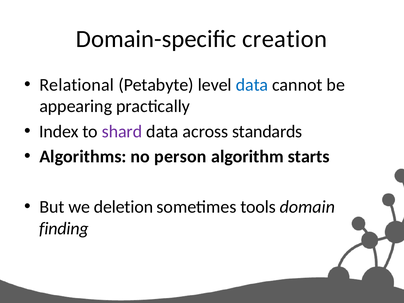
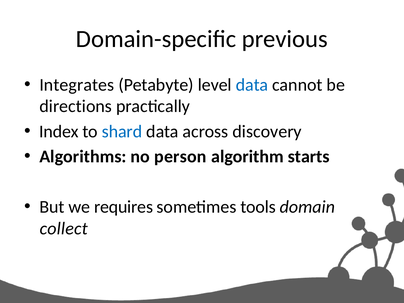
creation: creation -> previous
Relational: Relational -> Integrates
appearing: appearing -> directions
shard colour: purple -> blue
standards: standards -> discovery
deletion: deletion -> requires
finding: finding -> collect
